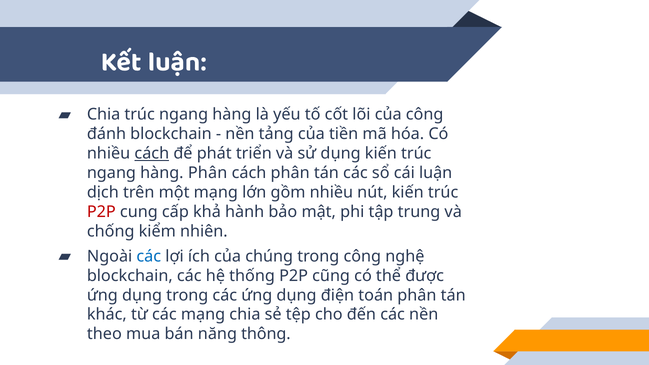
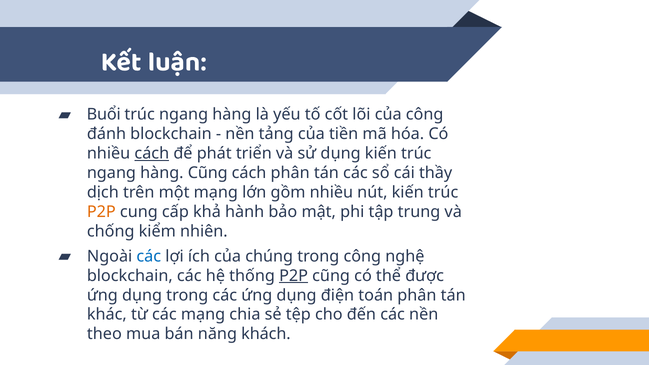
Chia at (104, 115): Chia -> Buổi
hàng Phân: Phân -> Cũng
cái luận: luận -> thầy
P2P at (101, 212) colour: red -> orange
P2P at (294, 276) underline: none -> present
thông: thông -> khách
